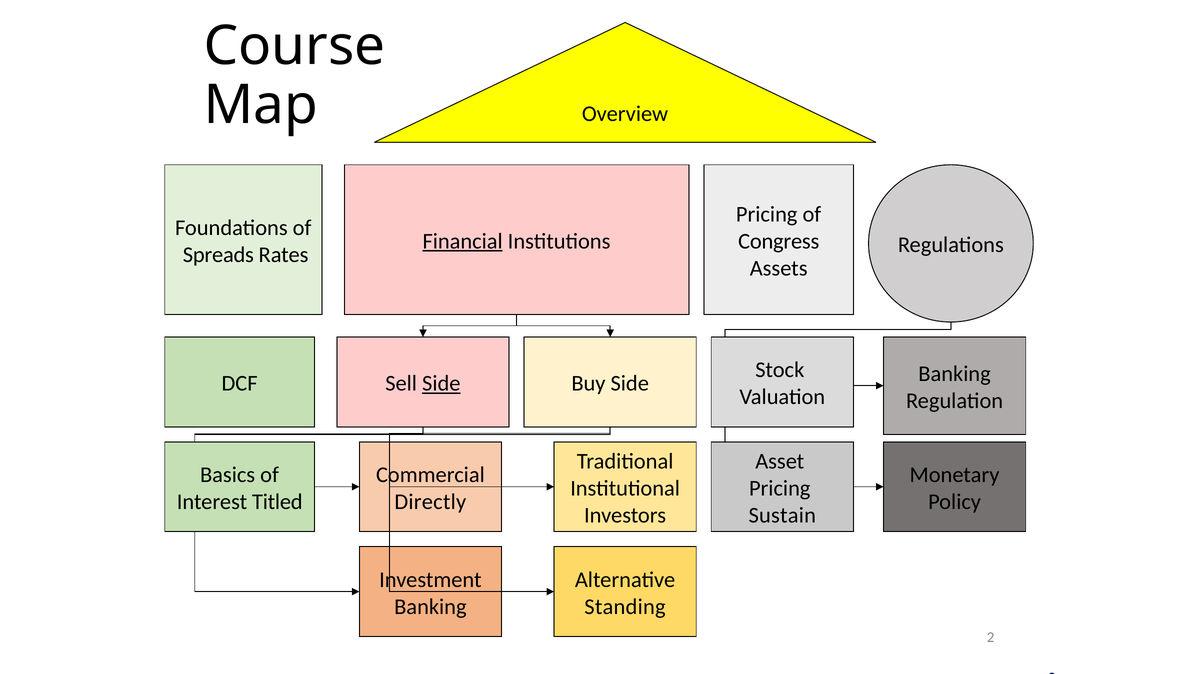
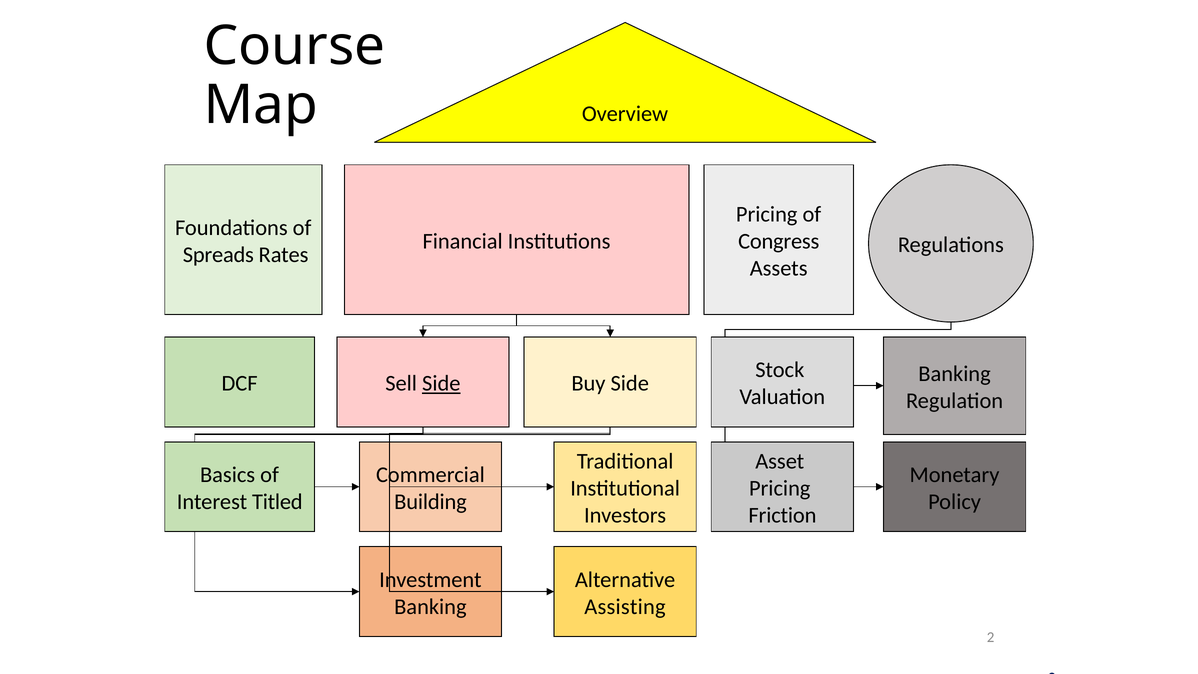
Financial underline: present -> none
Directly: Directly -> Building
Sustain: Sustain -> Friction
Standing: Standing -> Assisting
